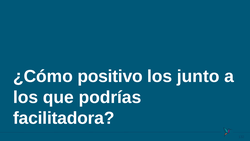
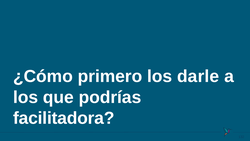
positivo: positivo -> primero
junto: junto -> darle
